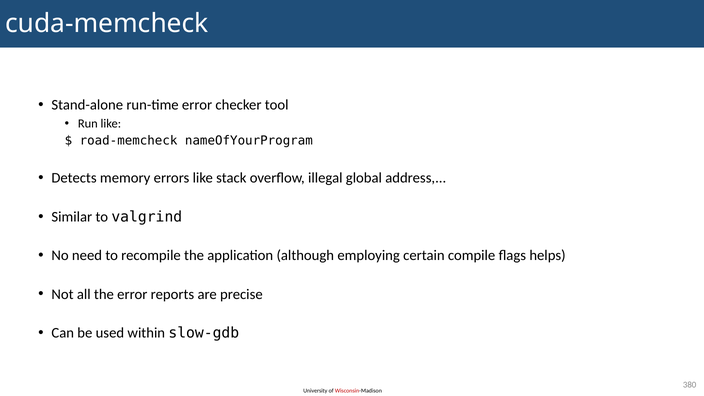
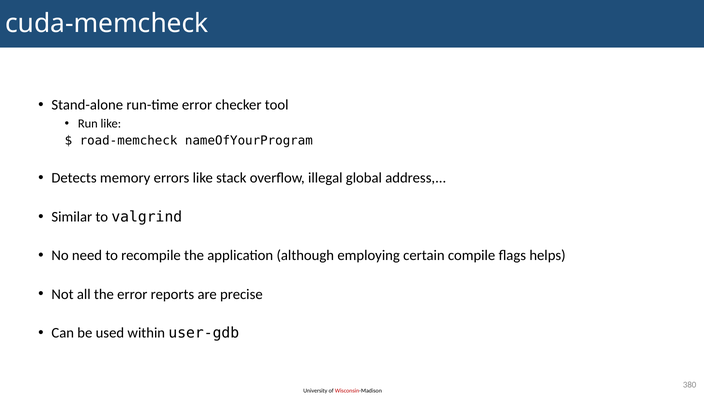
slow-gdb: slow-gdb -> user-gdb
